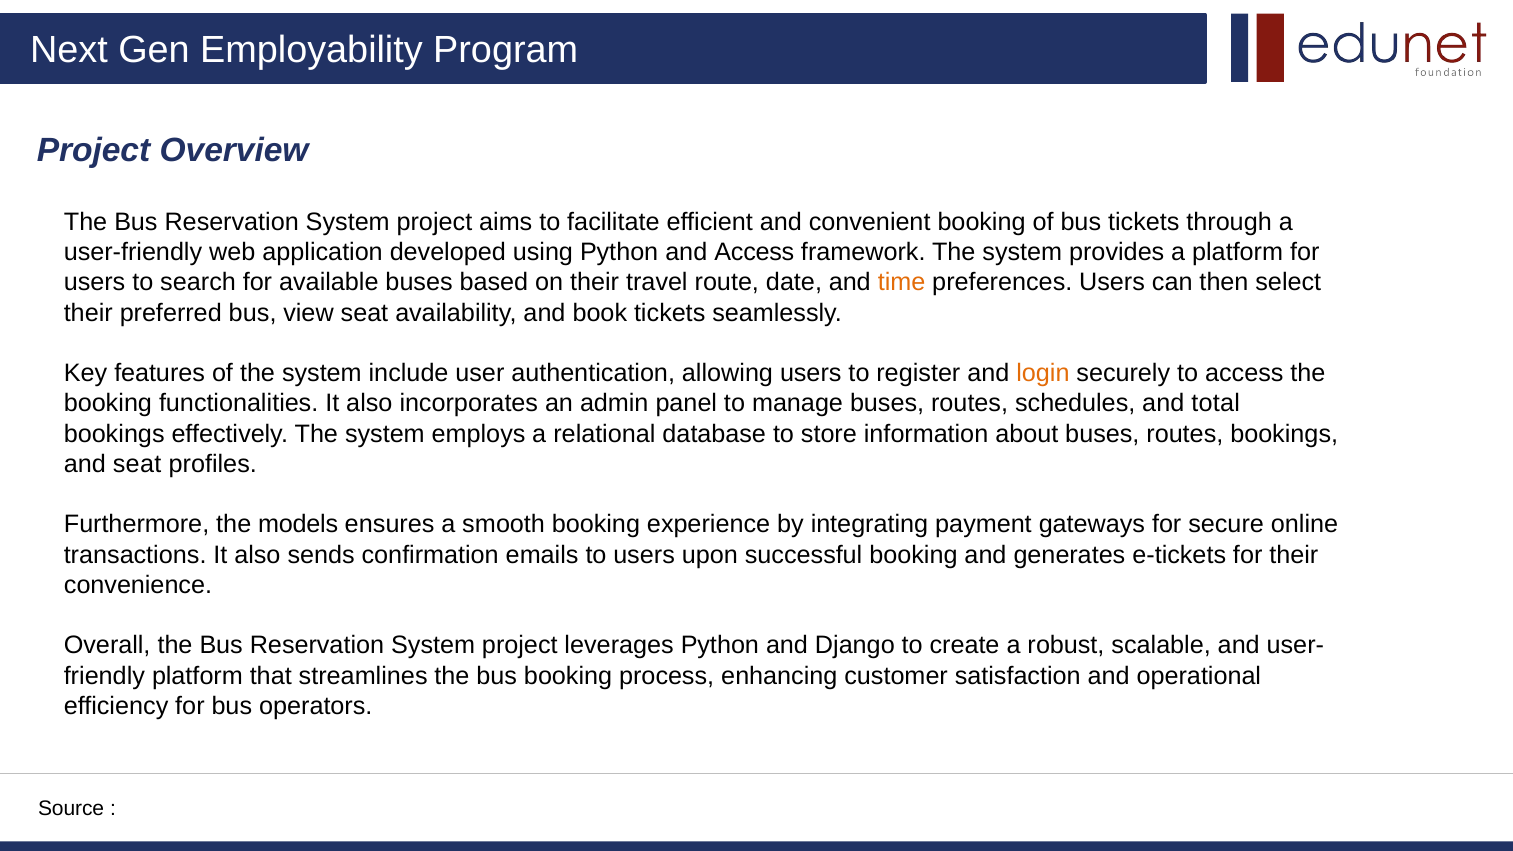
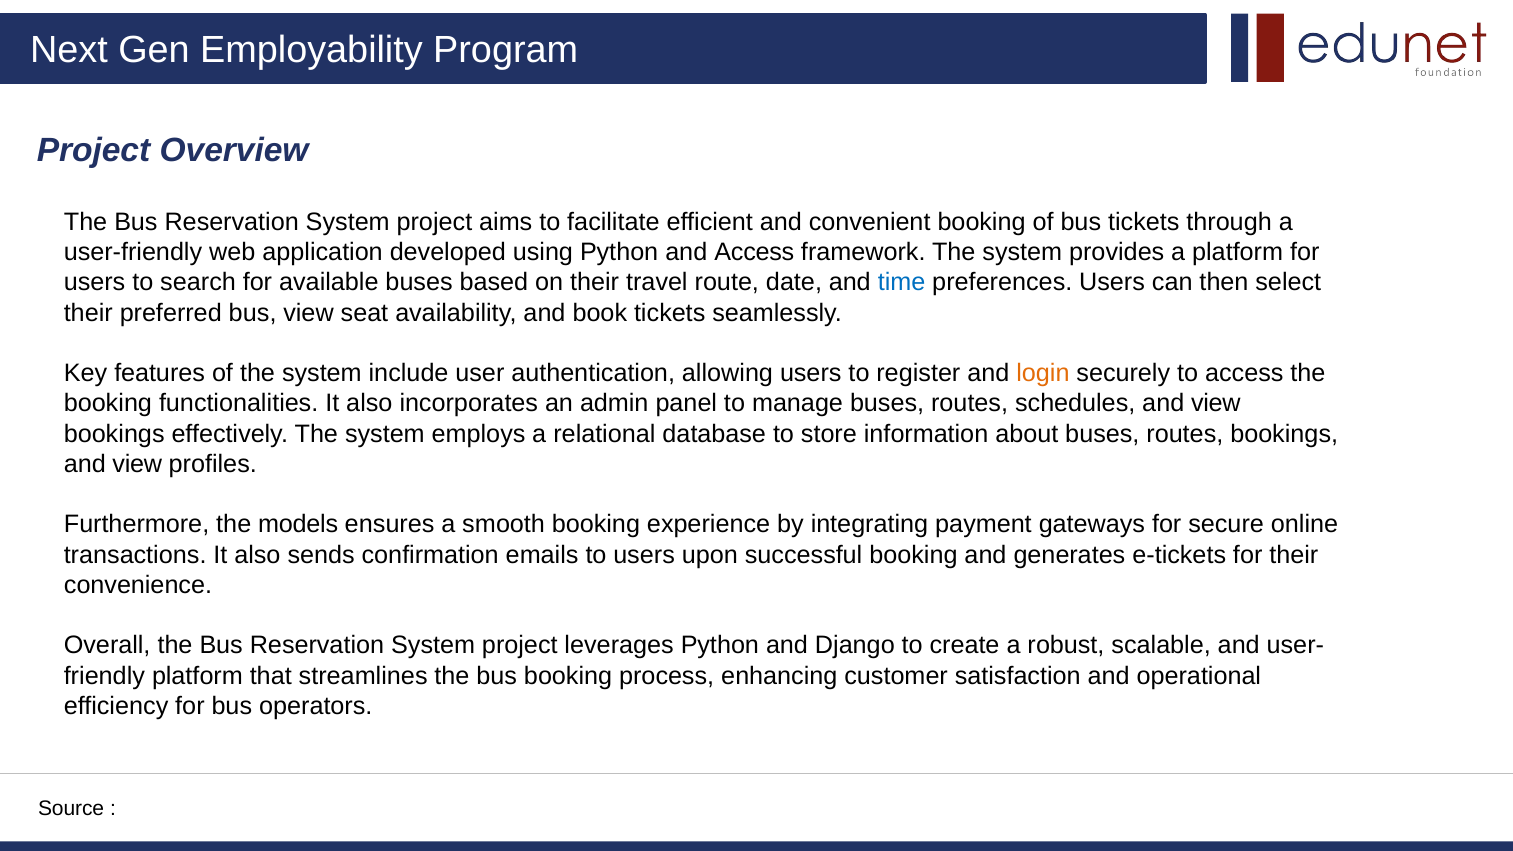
time colour: orange -> blue
schedules and total: total -> view
seat at (137, 464): seat -> view
